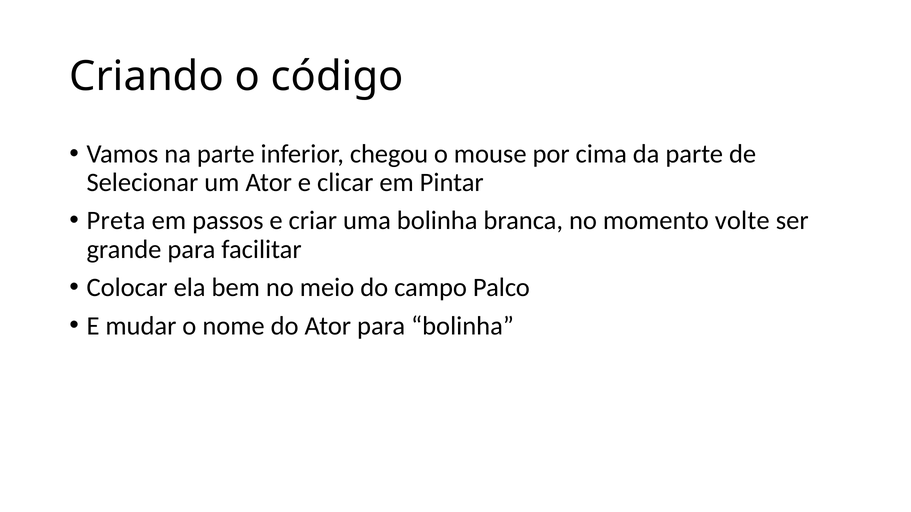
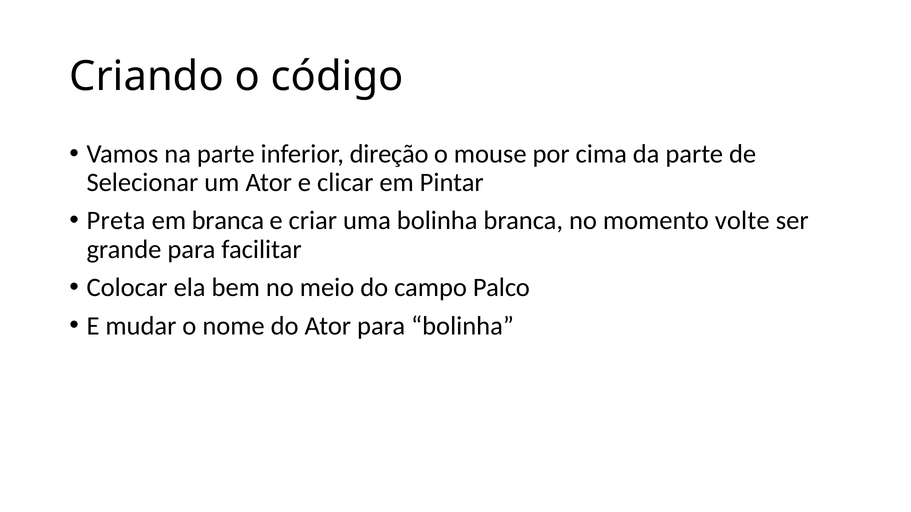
chegou: chegou -> direção
em passos: passos -> branca
